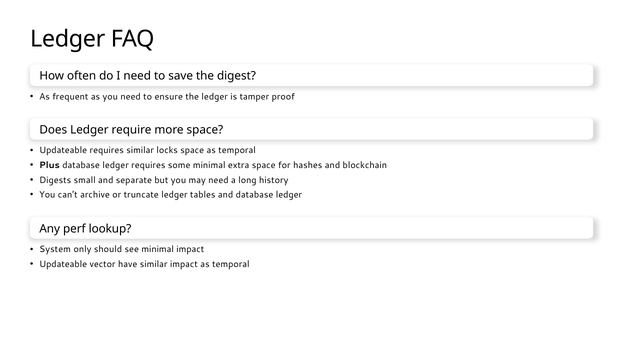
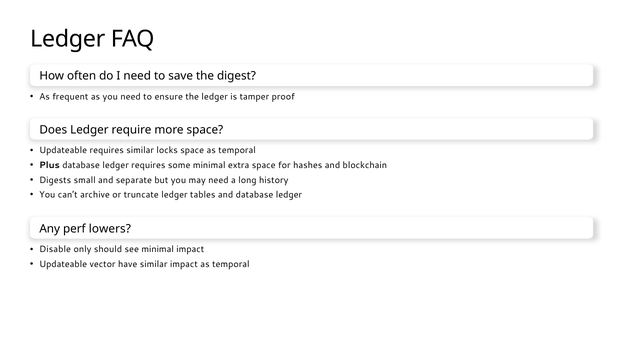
lookup: lookup -> lowers
System: System -> Disable
